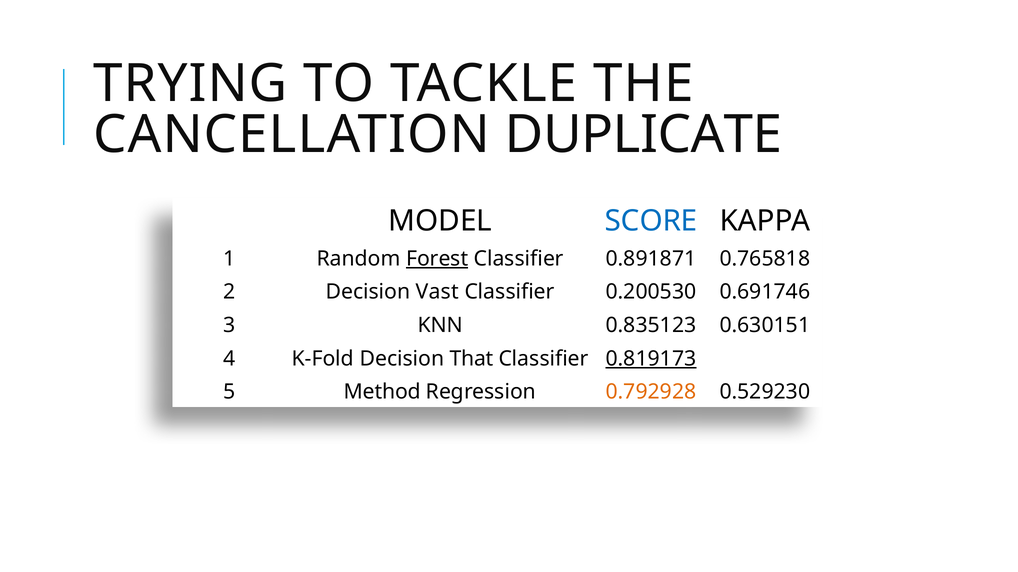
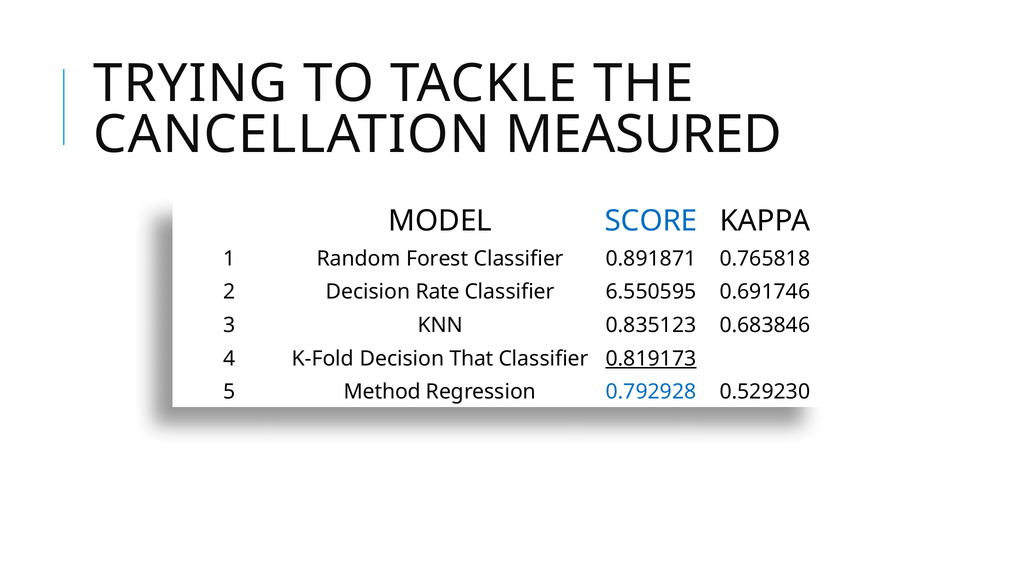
DUPLICATE: DUPLICATE -> MEASURED
Forest underline: present -> none
Vast: Vast -> Rate
0.200530: 0.200530 -> 6.550595
0.630151: 0.630151 -> 0.683846
0.792928 colour: orange -> blue
